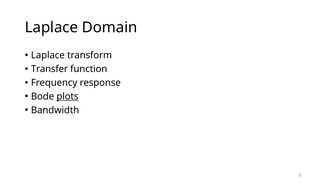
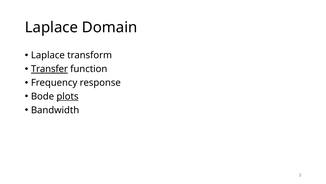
Transfer underline: none -> present
